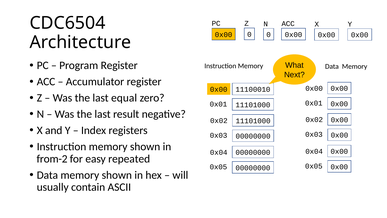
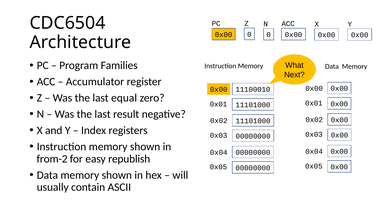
Program Register: Register -> Families
repeated: repeated -> republish
